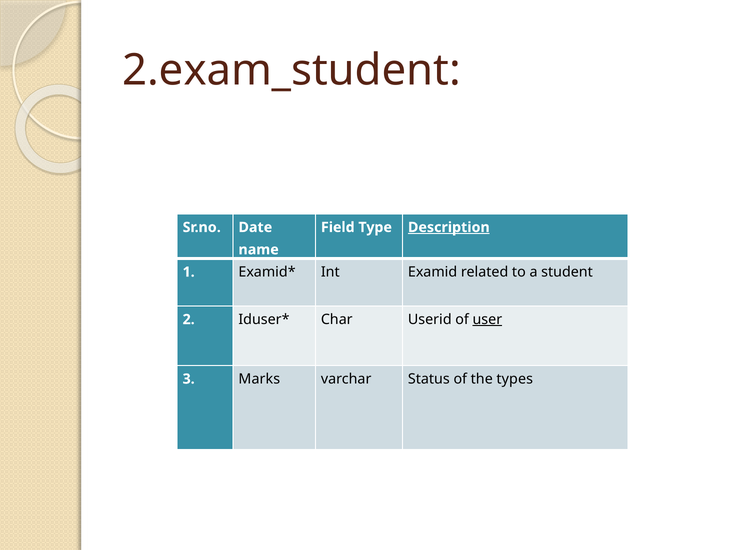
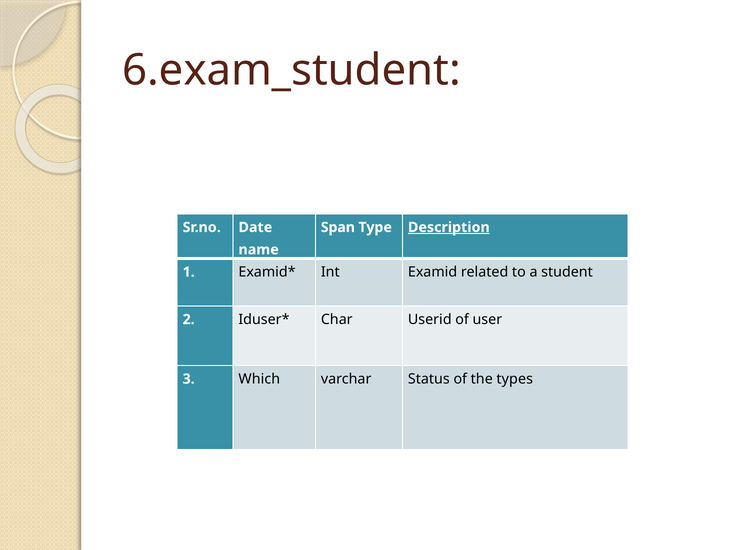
2.exam_student: 2.exam_student -> 6.exam_student
Field: Field -> Span
user underline: present -> none
Marks: Marks -> Which
